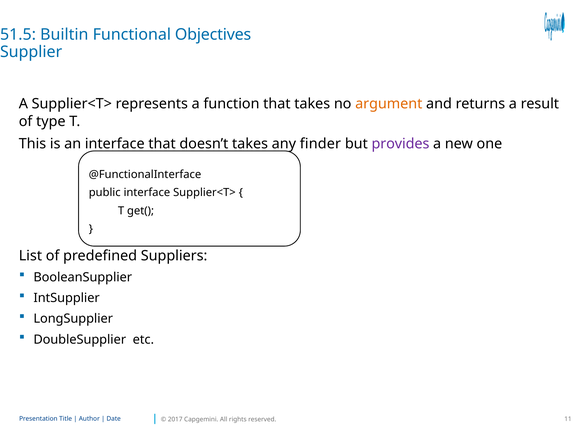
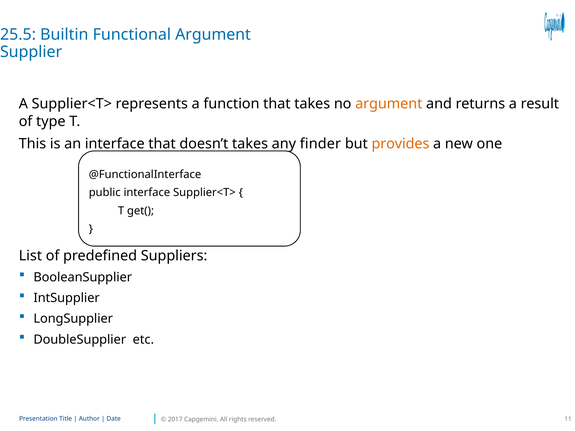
51.5: 51.5 -> 25.5
Functional Objectives: Objectives -> Argument
provides colour: purple -> orange
